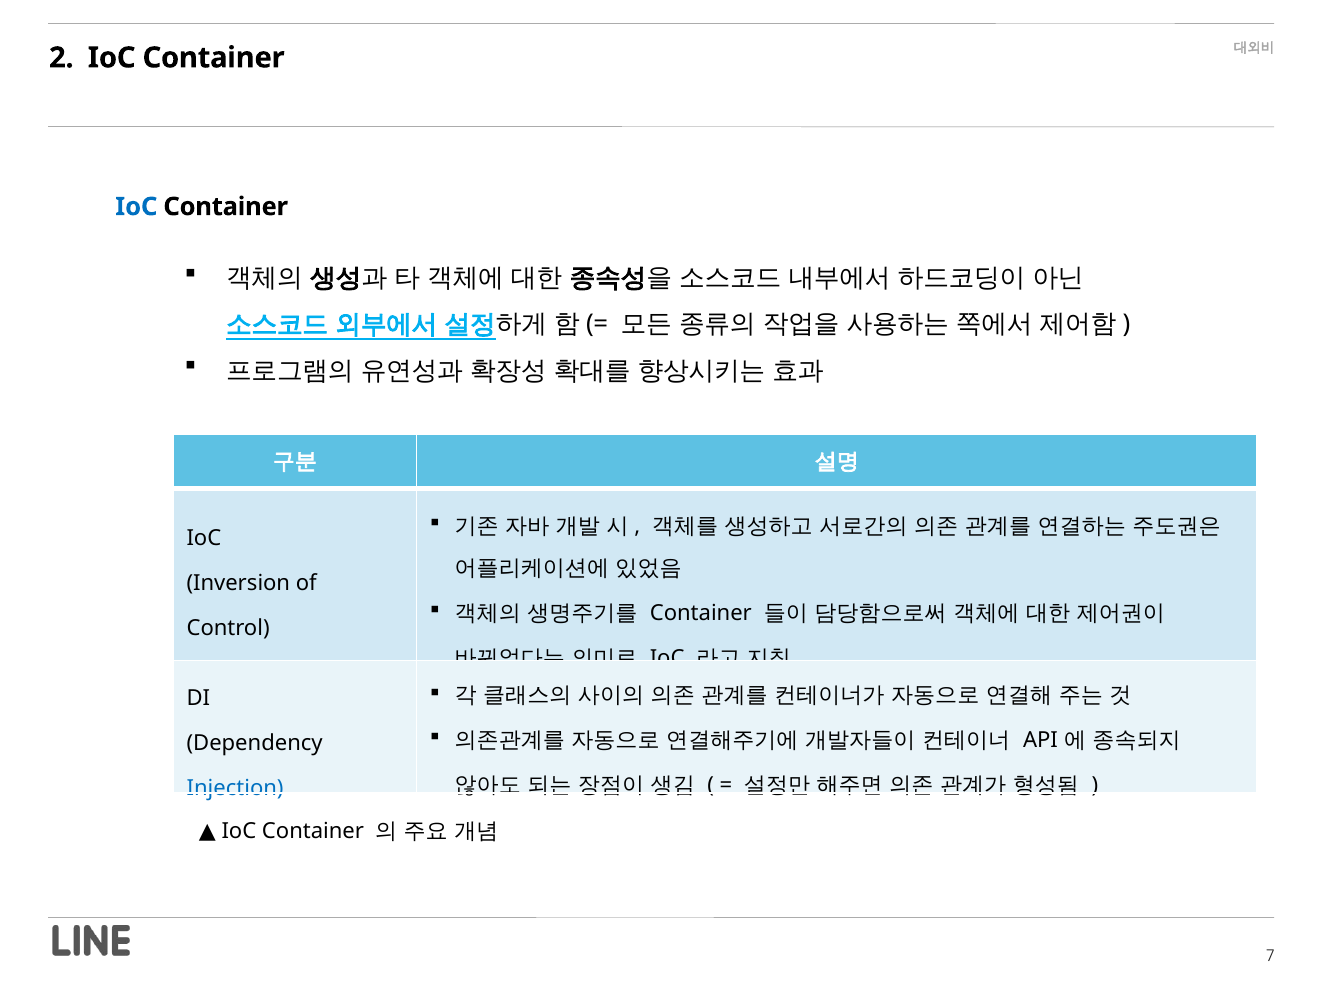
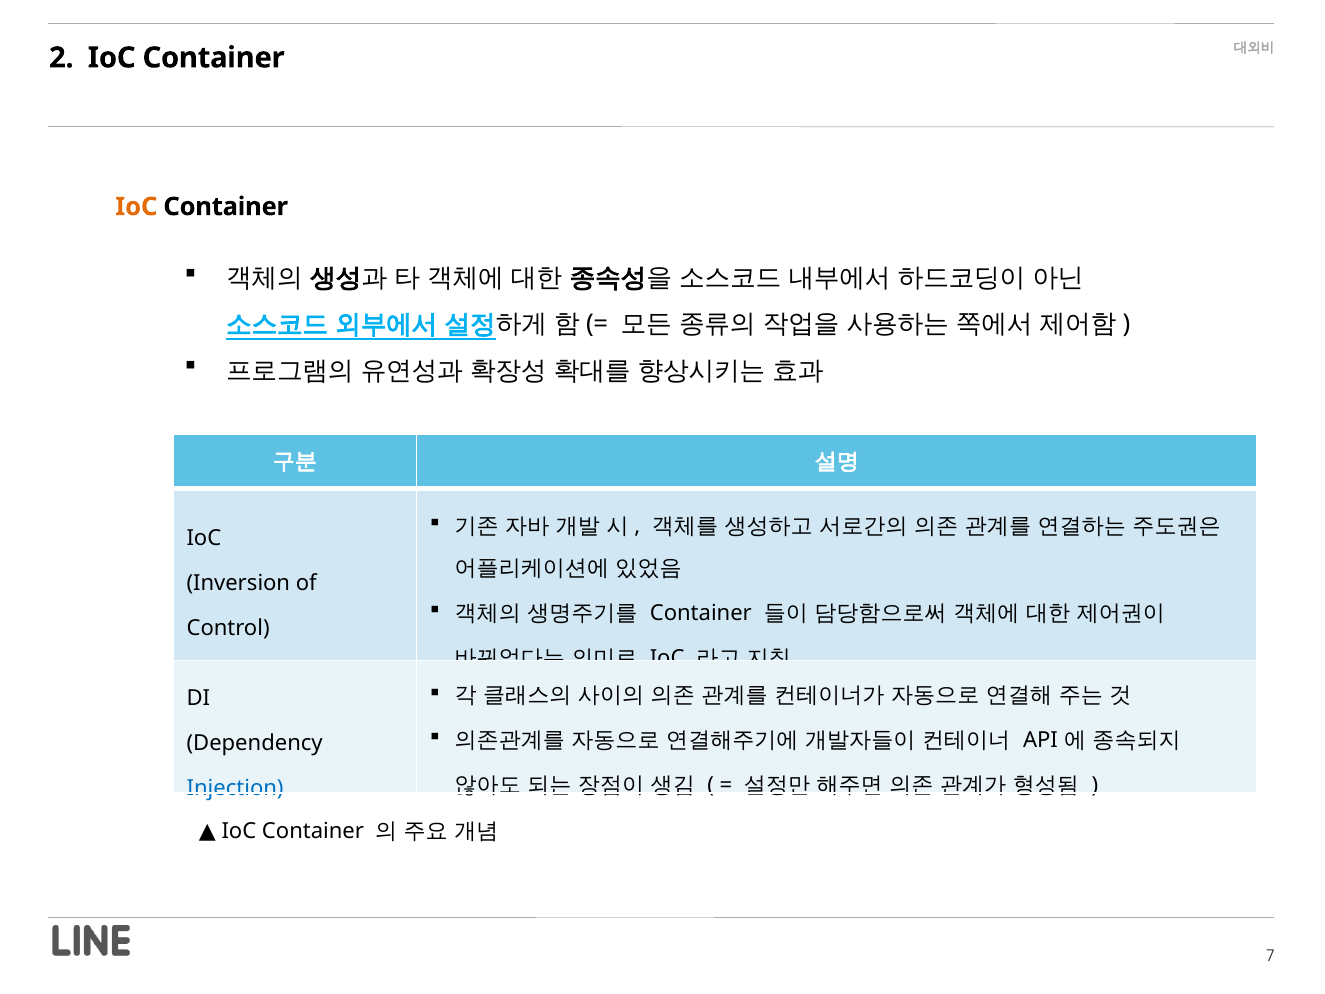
IoC at (136, 207) colour: blue -> orange
